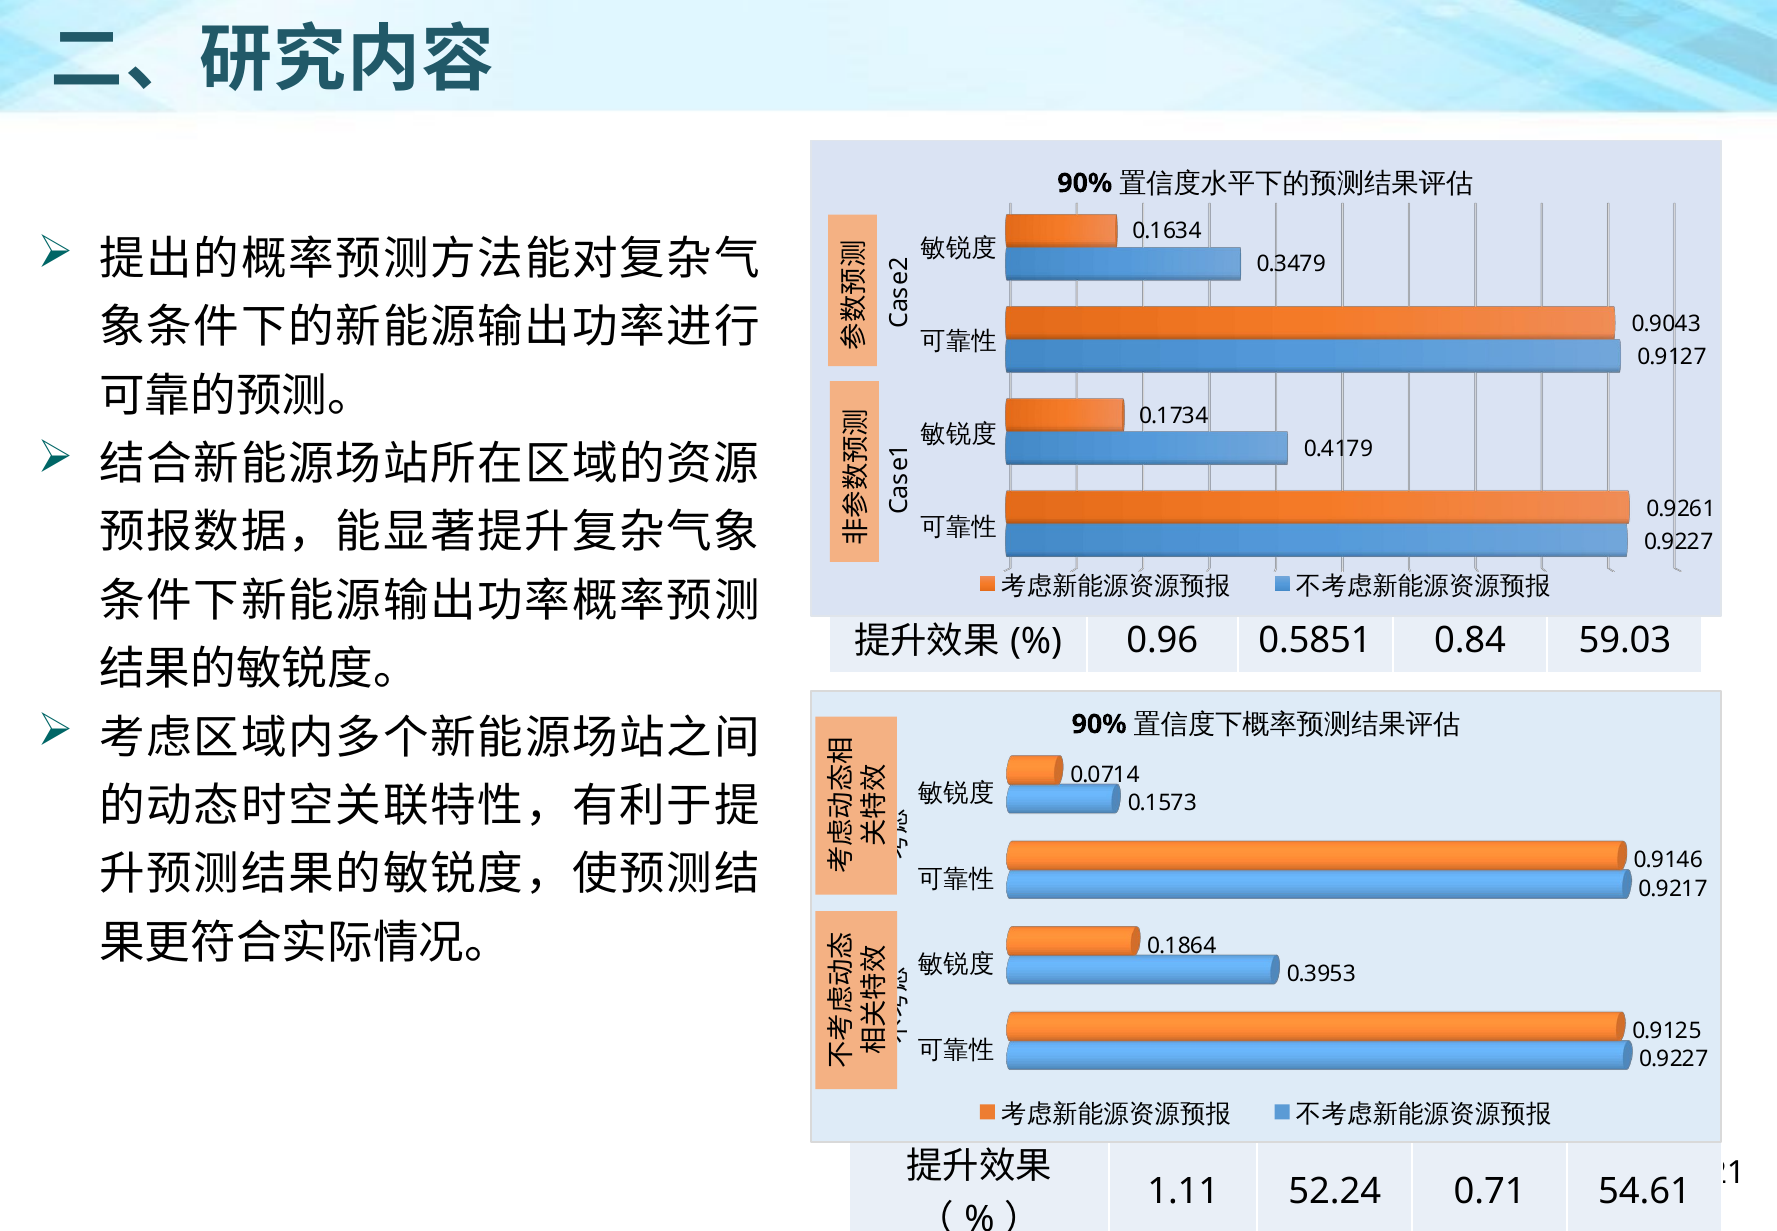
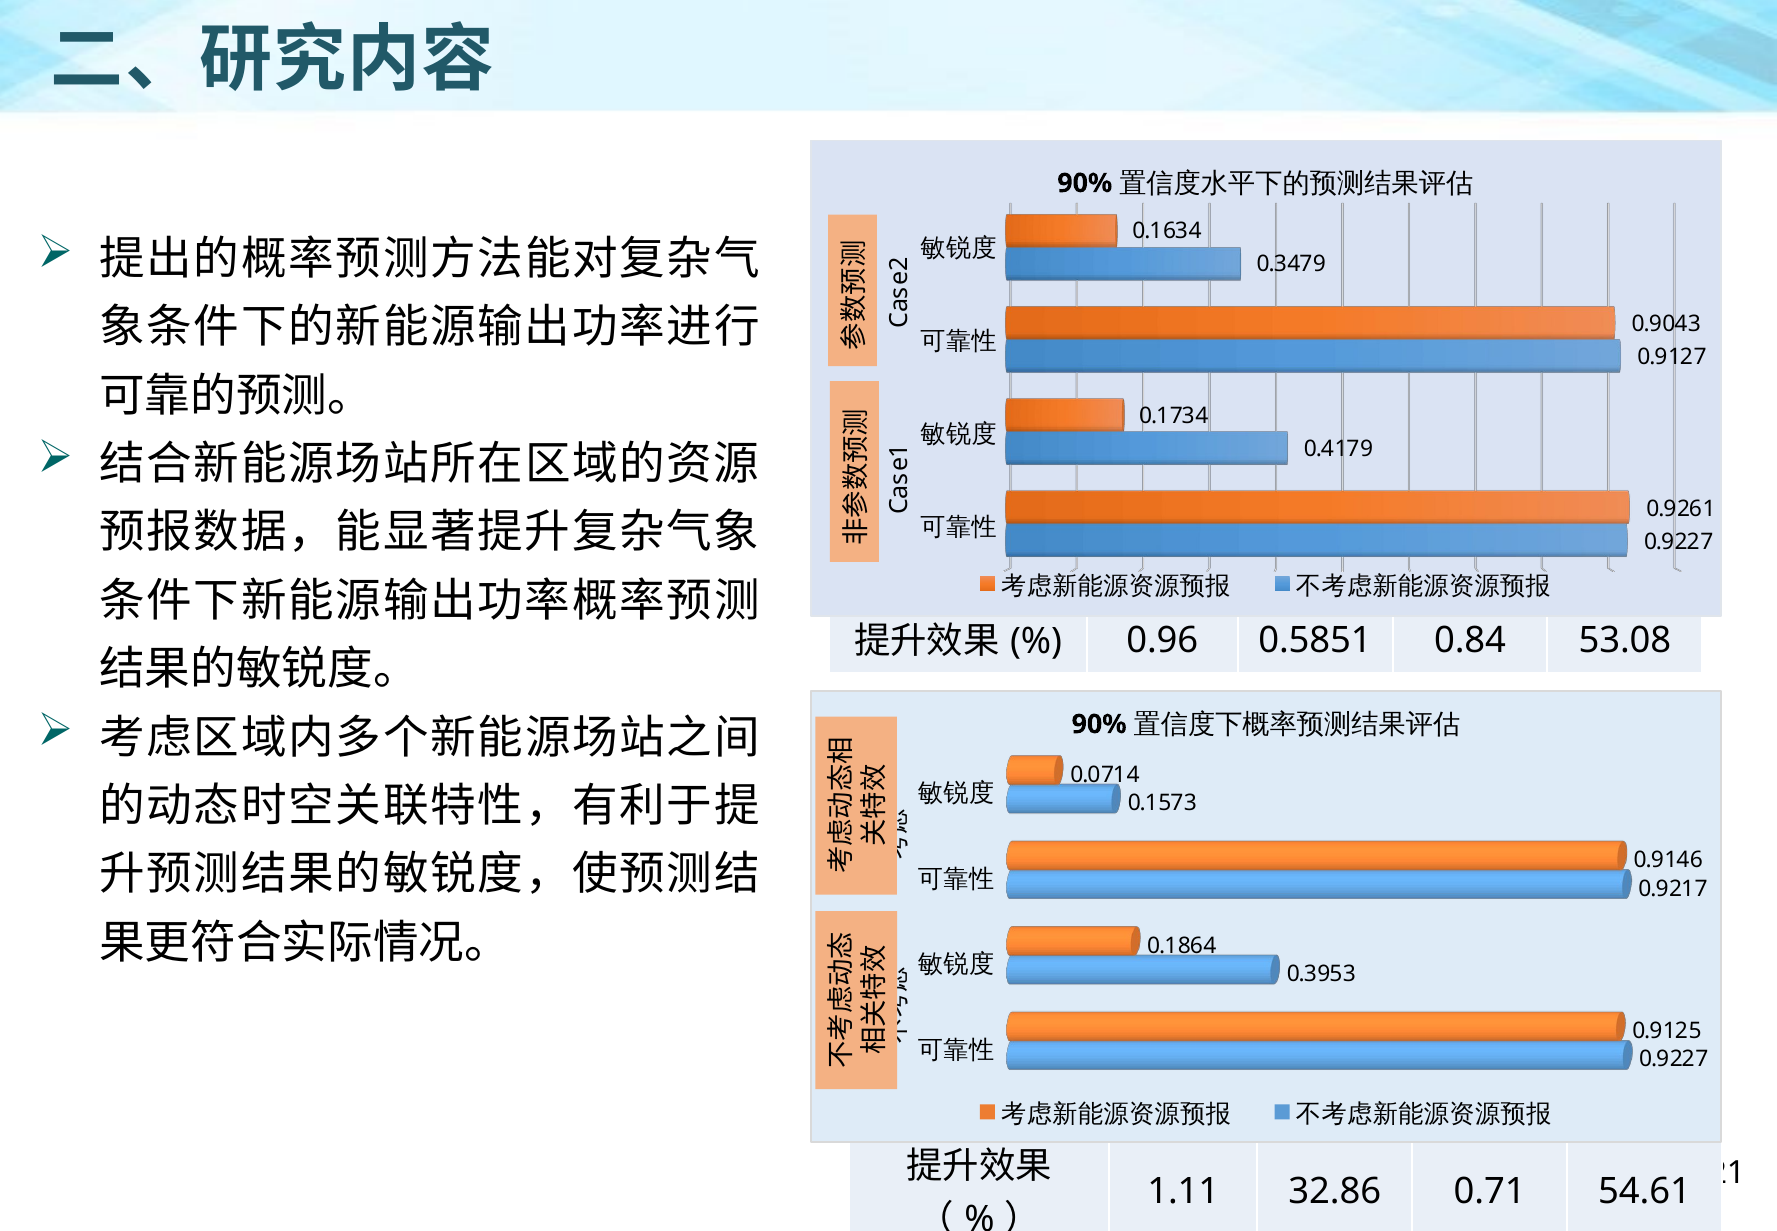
59.03: 59.03 -> 53.08
52.24: 52.24 -> 32.86
